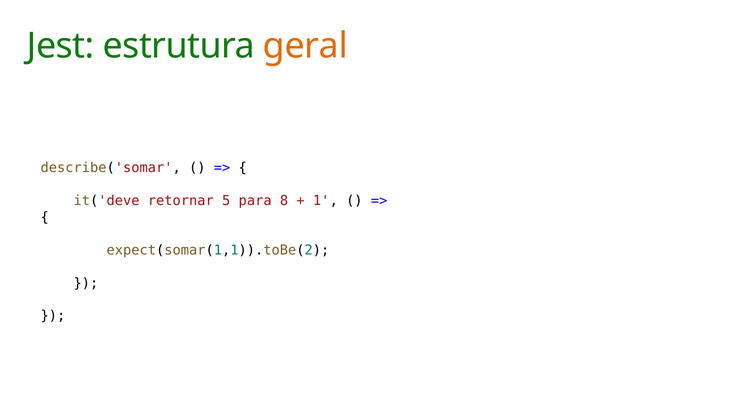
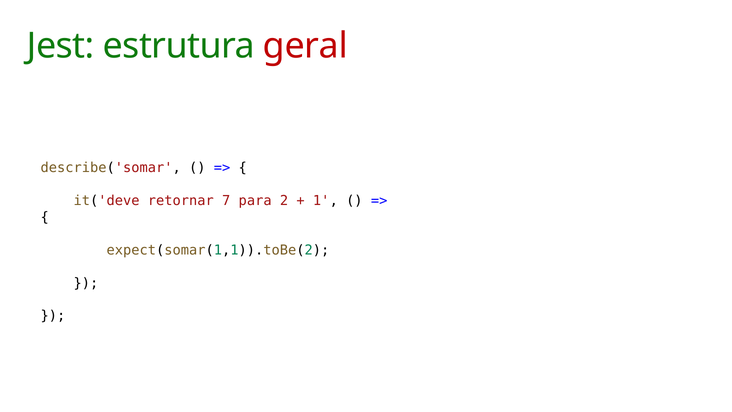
geral colour: orange -> red
5: 5 -> 7
8: 8 -> 2
